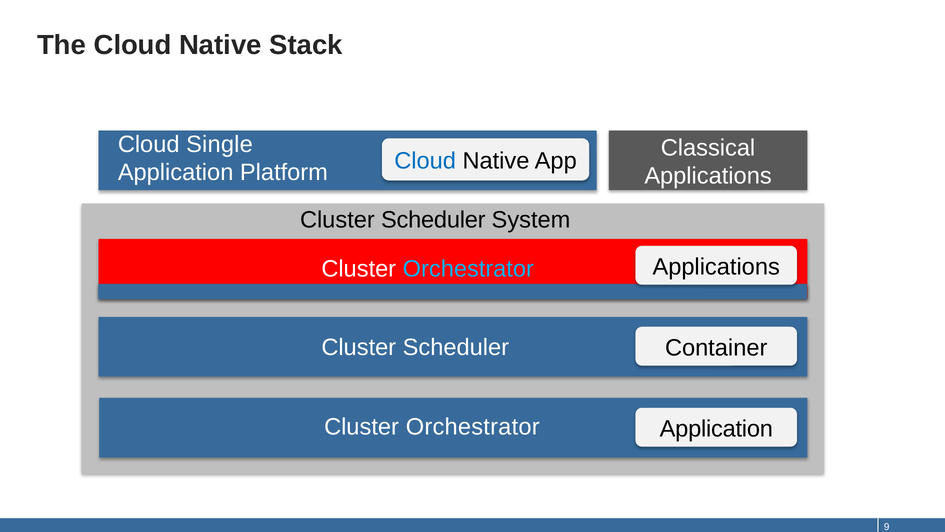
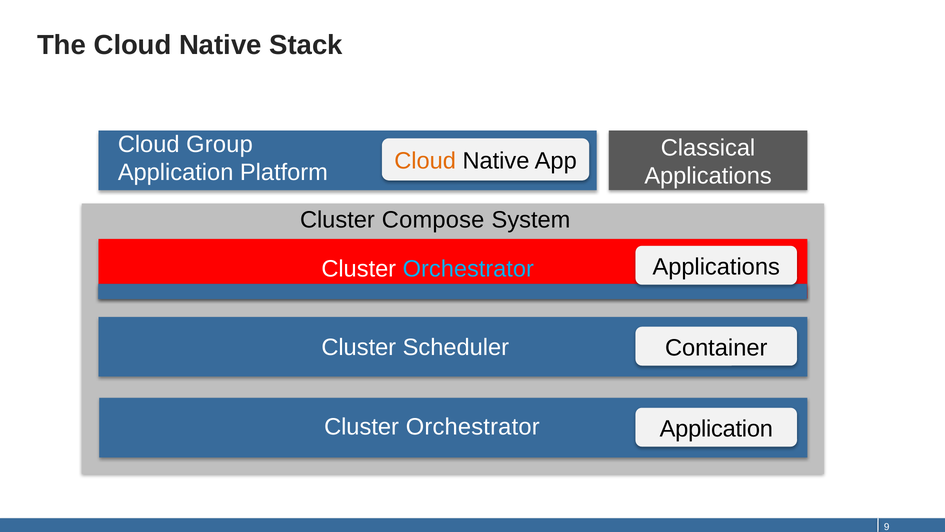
Single: Single -> Group
Cloud at (425, 161) colour: blue -> orange
Scheduler at (433, 220): Scheduler -> Compose
